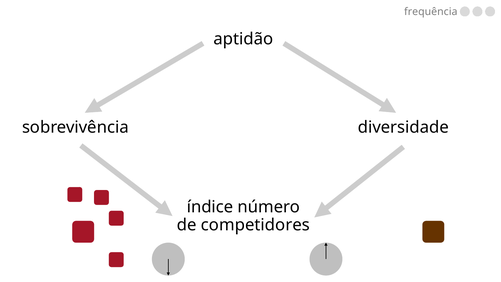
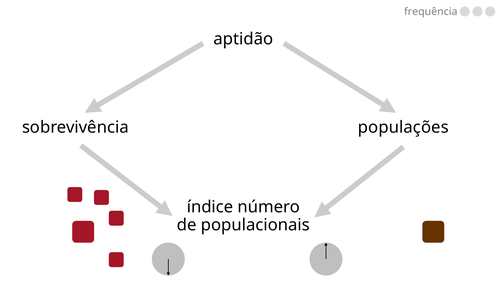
diversidade: diversidade -> populações
competidores: competidores -> populacionais
